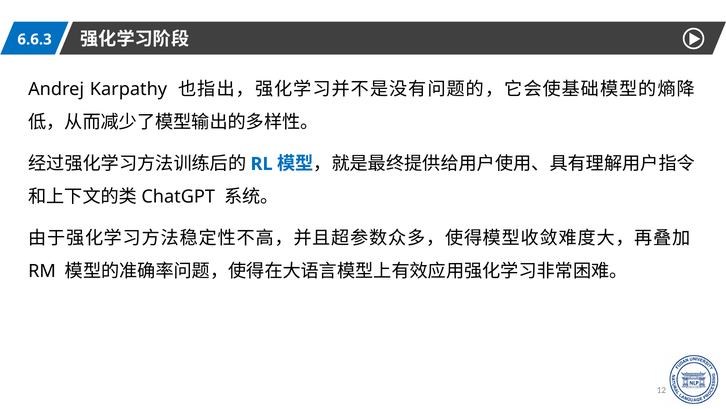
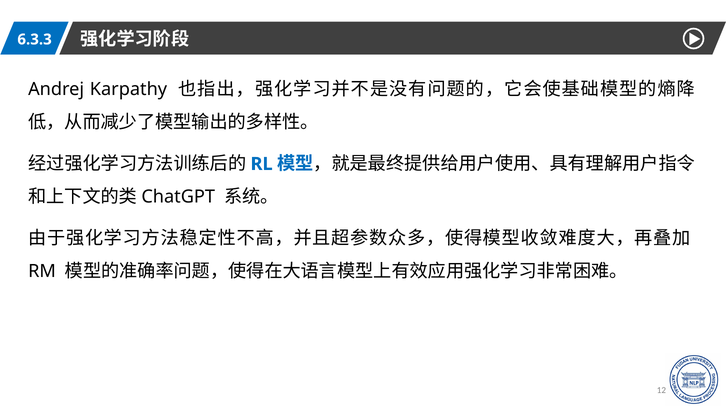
6.6.3: 6.6.3 -> 6.3.3
